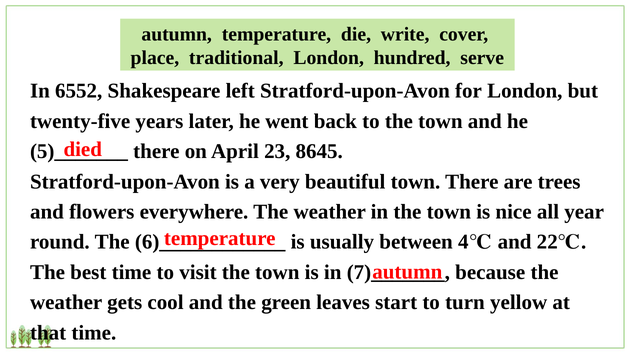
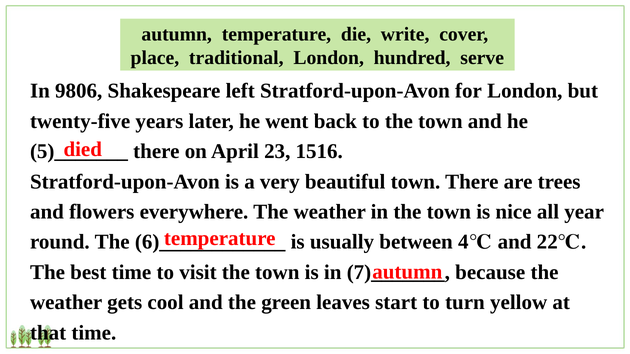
6552: 6552 -> 9806
8645: 8645 -> 1516
